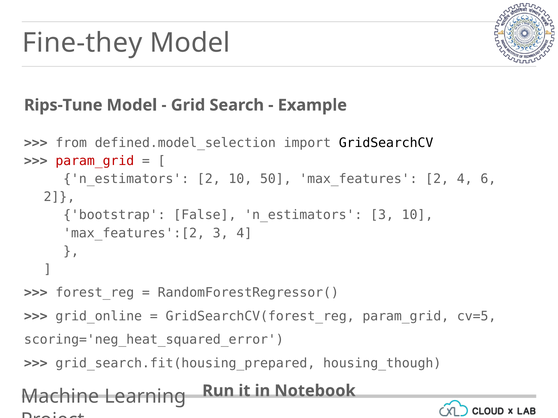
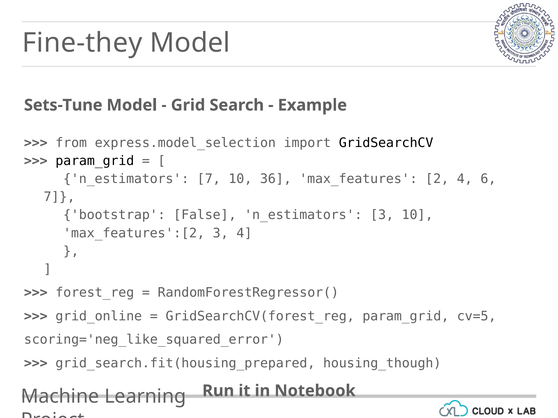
Rips-Tune: Rips-Tune -> Sets-Tune
defined.model_selection: defined.model_selection -> express.model_selection
param_grid at (95, 161) colour: red -> black
n_estimators 2: 2 -> 7
50: 50 -> 36
2 at (59, 197): 2 -> 7
scoring='neg_heat_squared_error: scoring='neg_heat_squared_error -> scoring='neg_like_squared_error
